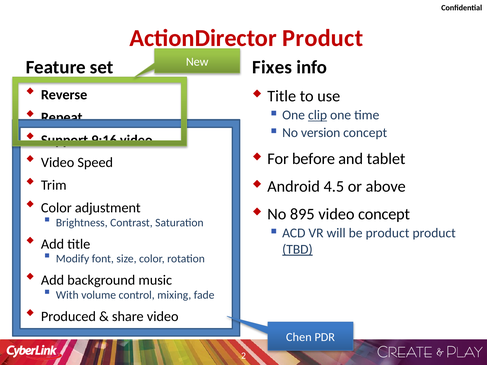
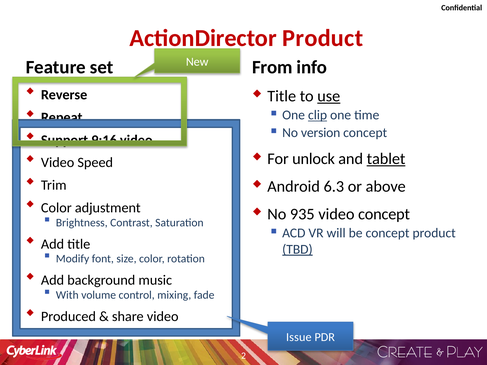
Fixes: Fixes -> From
use underline: none -> present
before: before -> unlock
tablet underline: none -> present
4.5: 4.5 -> 6.3
895: 895 -> 935
be product: product -> concept
Chen: Chen -> Issue
